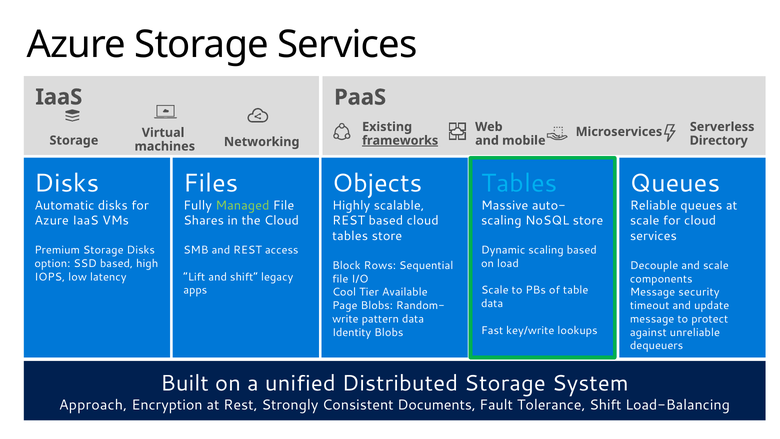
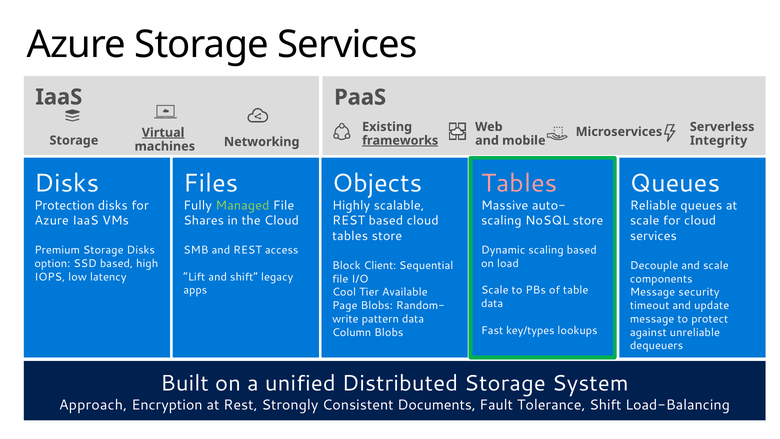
Virtual underline: none -> present
Directory: Directory -> Integrity
Tables at (519, 183) colour: light blue -> pink
Automatic: Automatic -> Protection
Rows: Rows -> Client
key/write: key/write -> key/types
Identity: Identity -> Column
